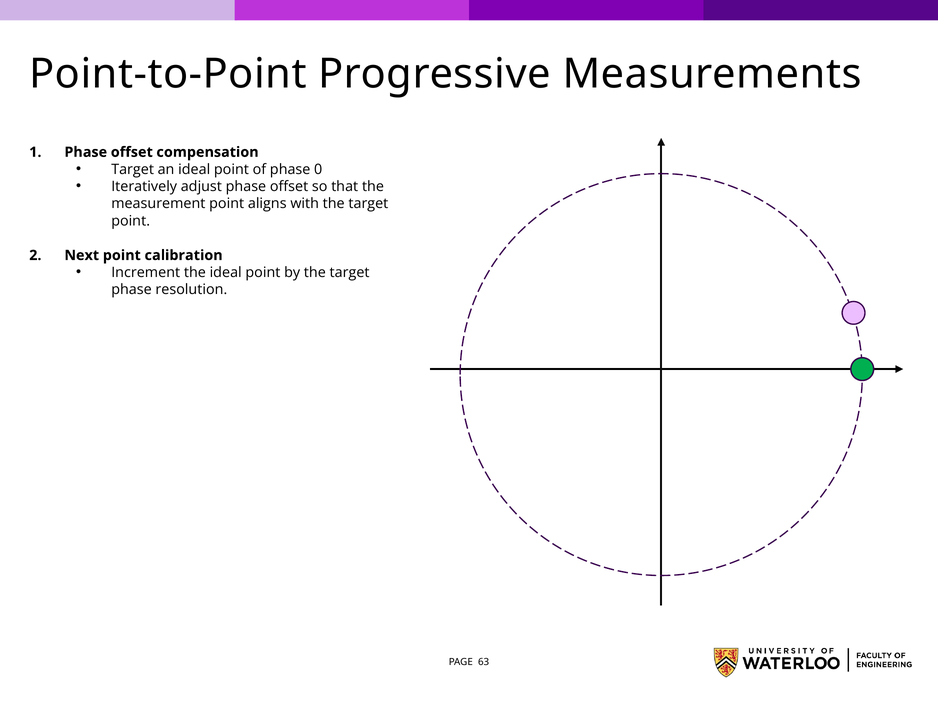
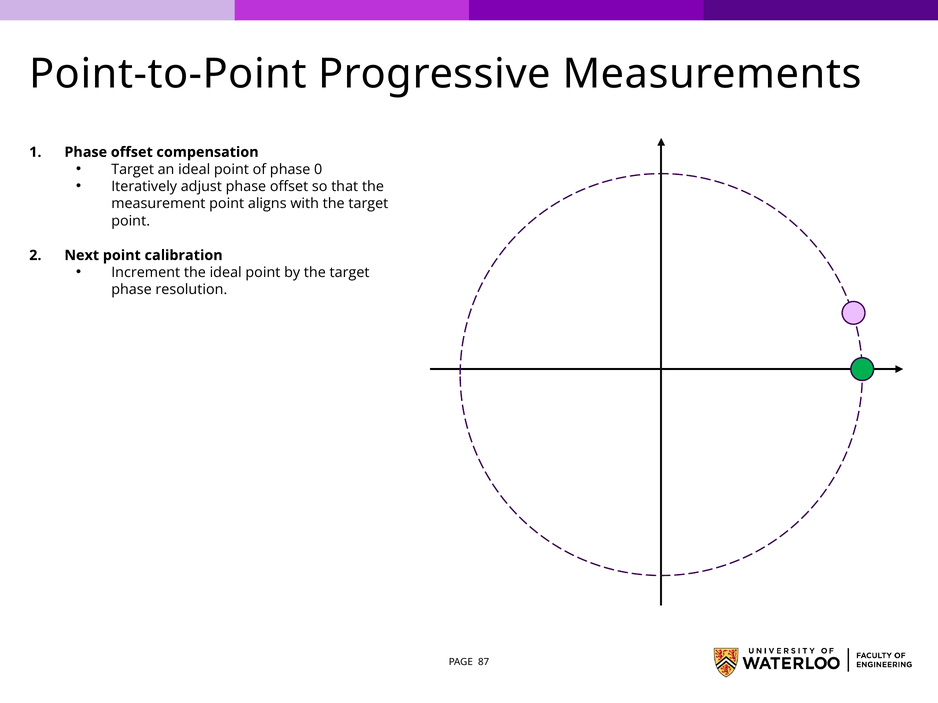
63: 63 -> 87
